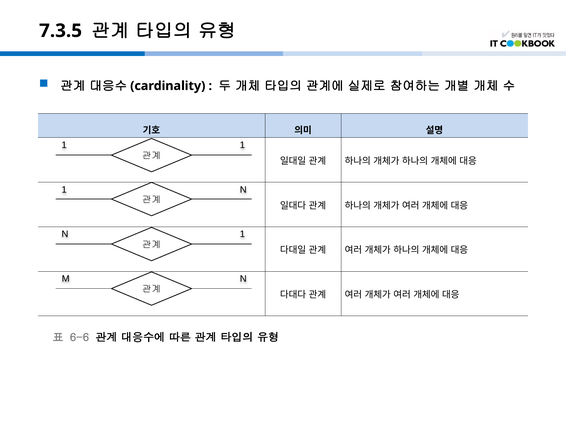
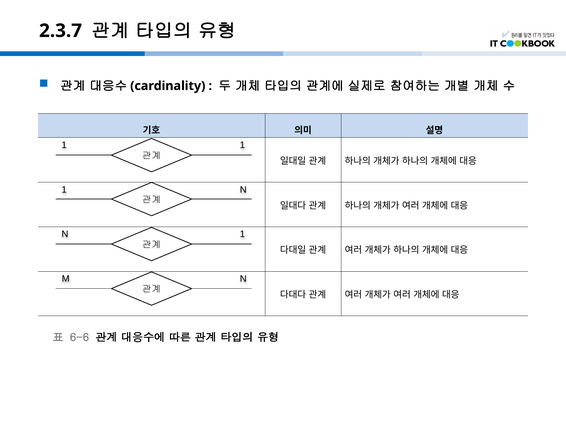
7.3.5: 7.3.5 -> 2.3.7
